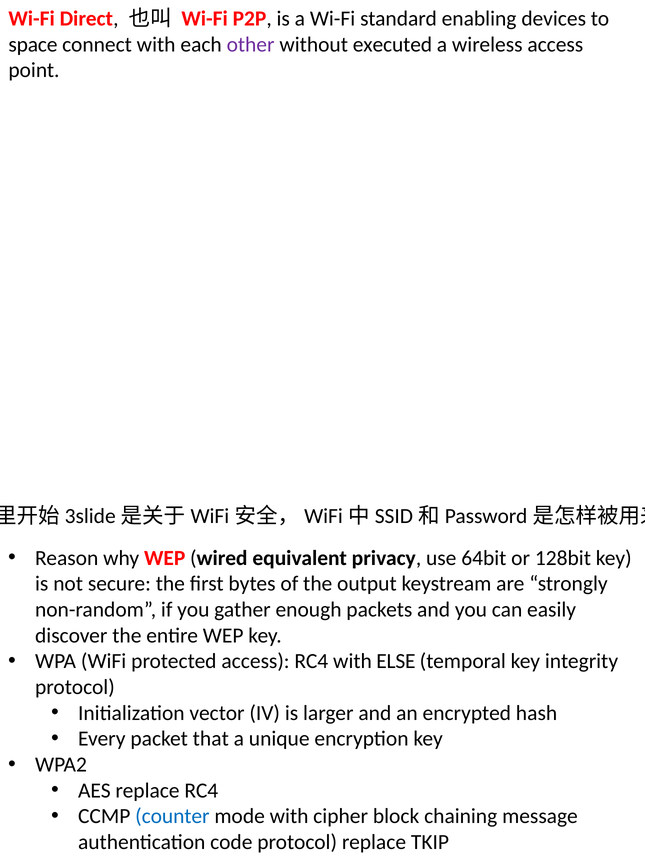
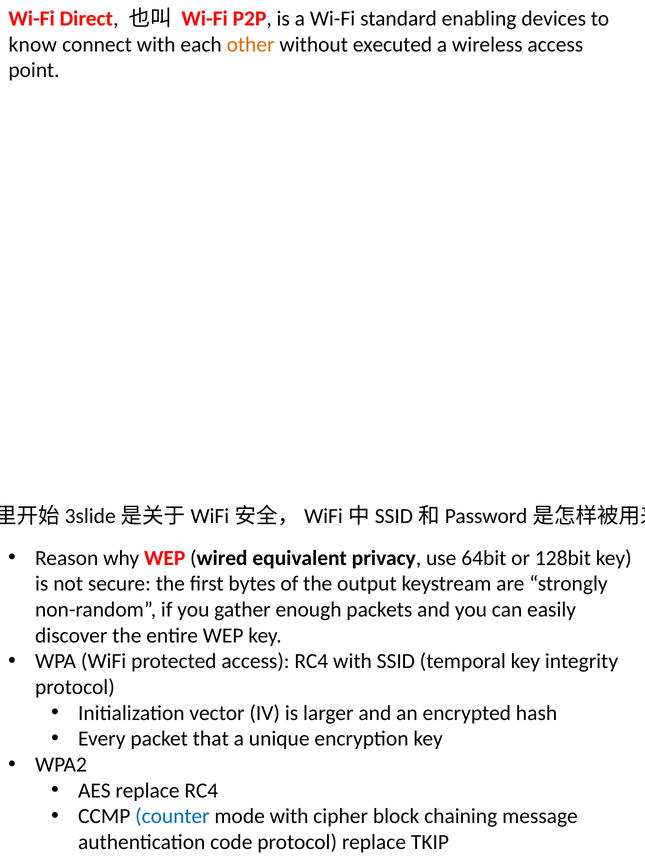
space: space -> know
other colour: purple -> orange
ELSE: ELSE -> SSID
